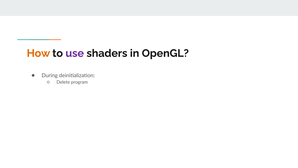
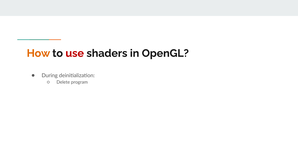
use colour: purple -> red
